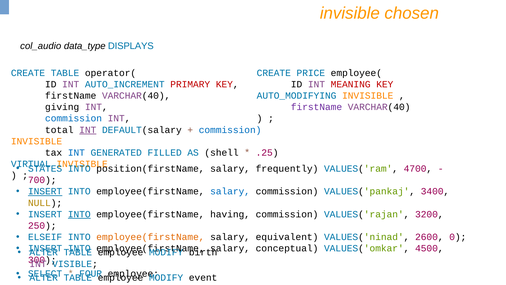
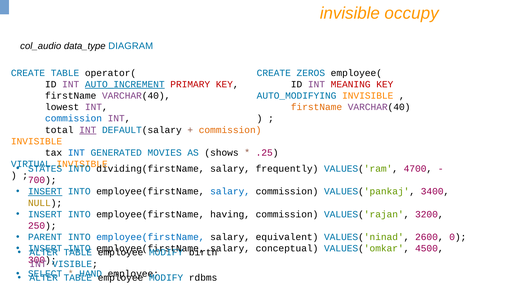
chosen: chosen -> occupy
DISPLAYS: DISPLAYS -> DIAGRAM
PRICE: PRICE -> ZEROS
AUTO_INCREMENT underline: none -> present
giving: giving -> lowest
firstName at (316, 107) colour: purple -> orange
commission at (230, 130) colour: blue -> orange
FILLED: FILLED -> MOVIES
shell: shell -> shows
position(firstName: position(firstName -> dividing(firstName
INTO at (79, 214) underline: present -> none
ELSEIF: ELSEIF -> PARENT
employee(firstName at (150, 237) colour: orange -> blue
FOUR: FOUR -> HAND
event: event -> rdbms
